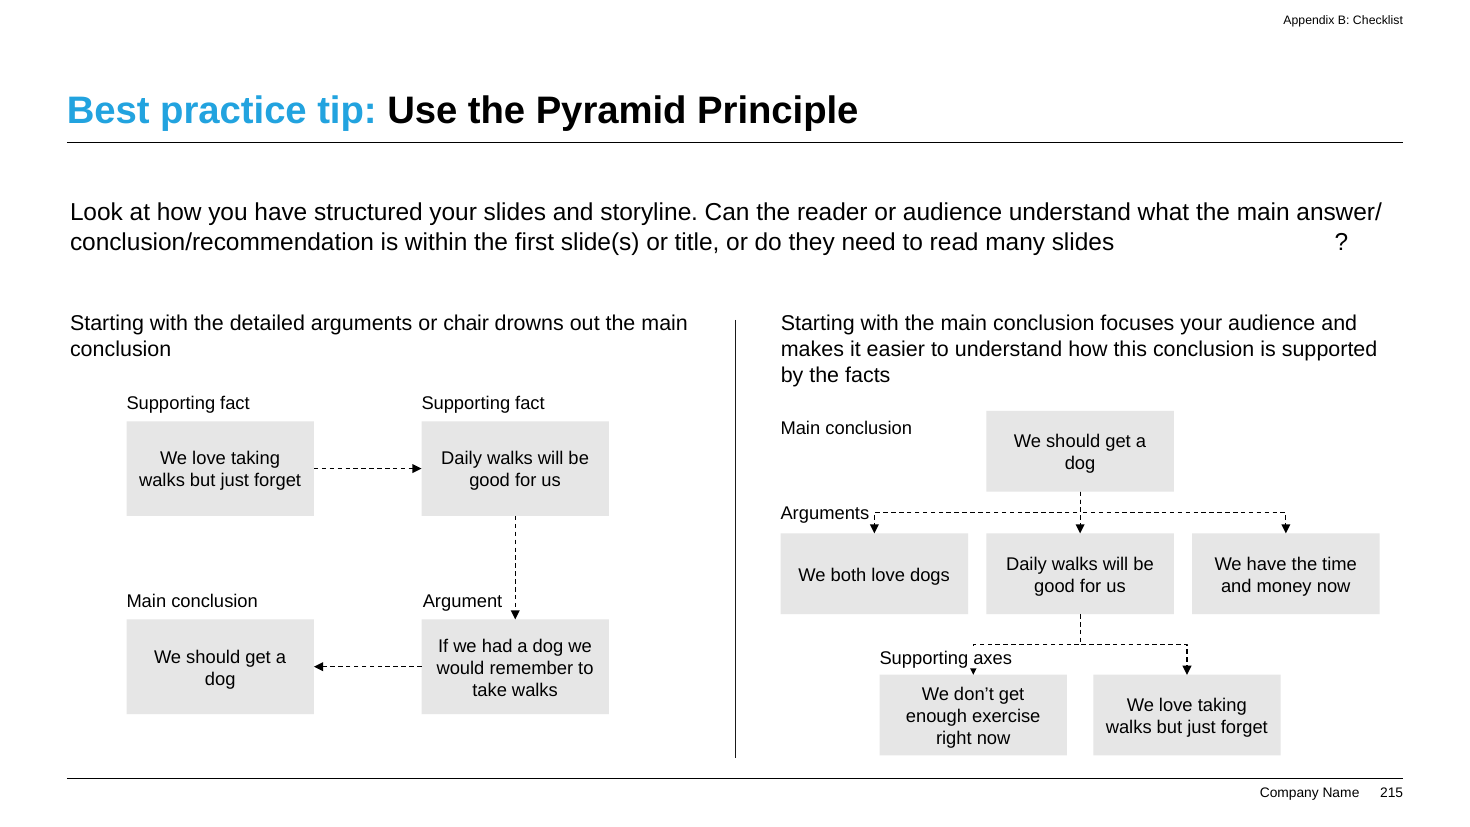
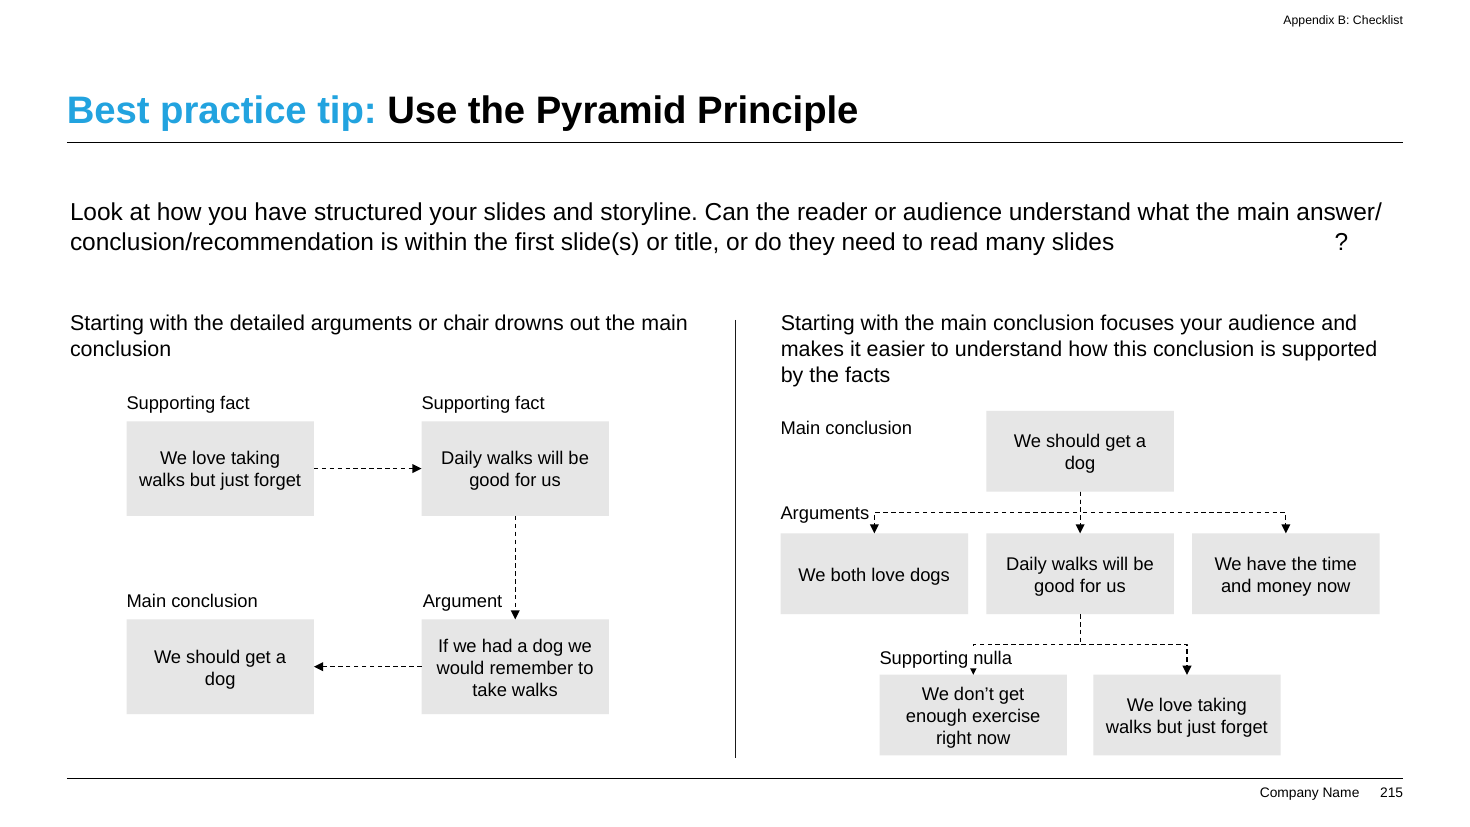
axes: axes -> nulla
